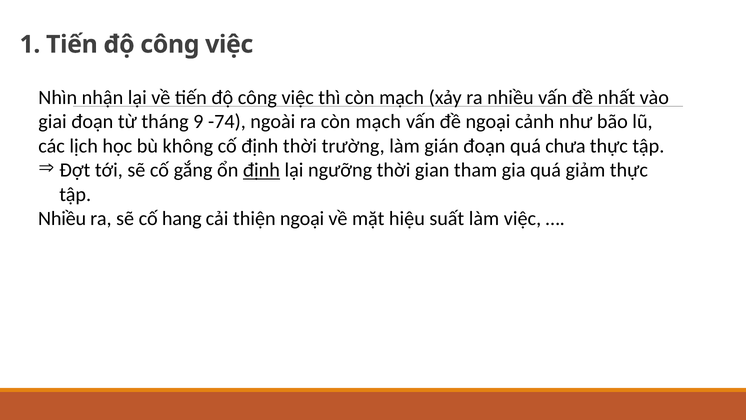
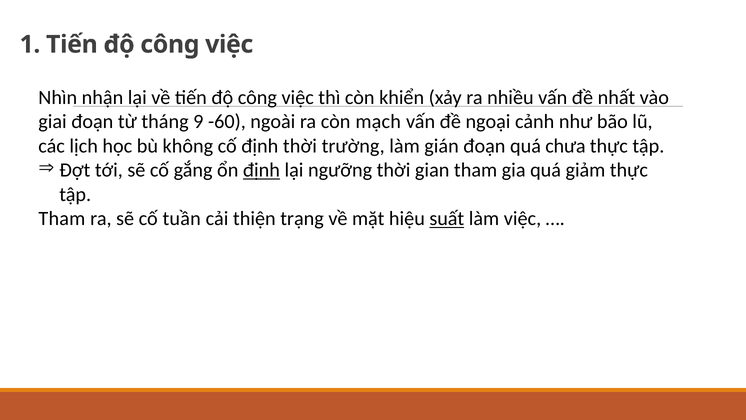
thì còn mạch: mạch -> khiển
-74: -74 -> -60
Nhiều at (62, 219): Nhiều -> Tham
hang: hang -> tuần
thiện ngoại: ngoại -> trạng
suất underline: none -> present
